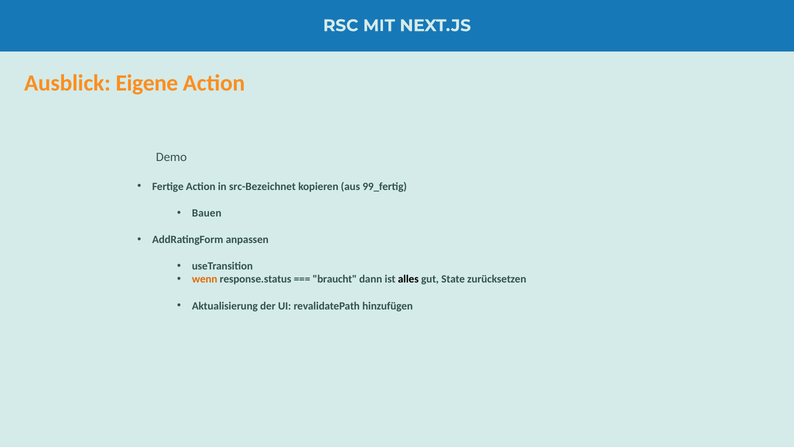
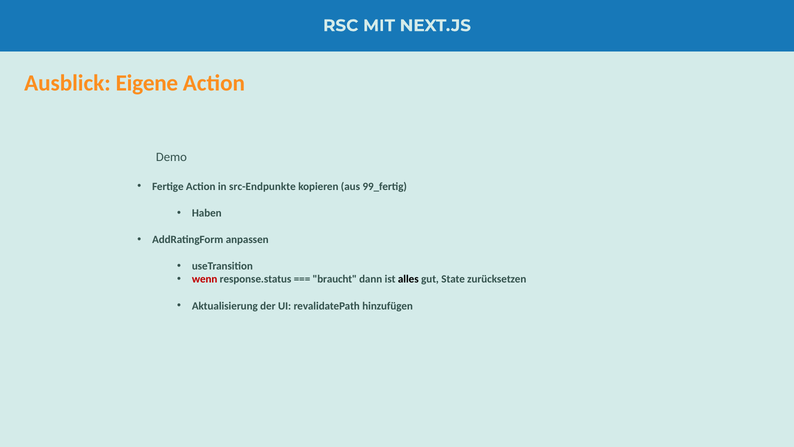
src-Bezeichnet: src-Bezeichnet -> src-Endpunkte
Bauen: Bauen -> Haben
wenn colour: orange -> red
